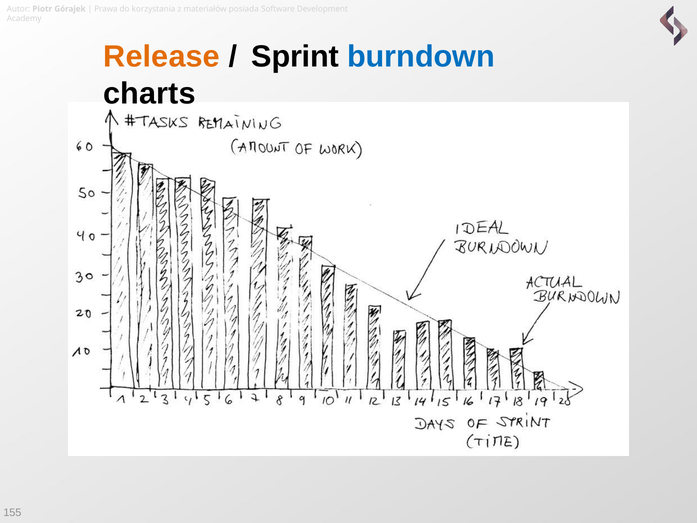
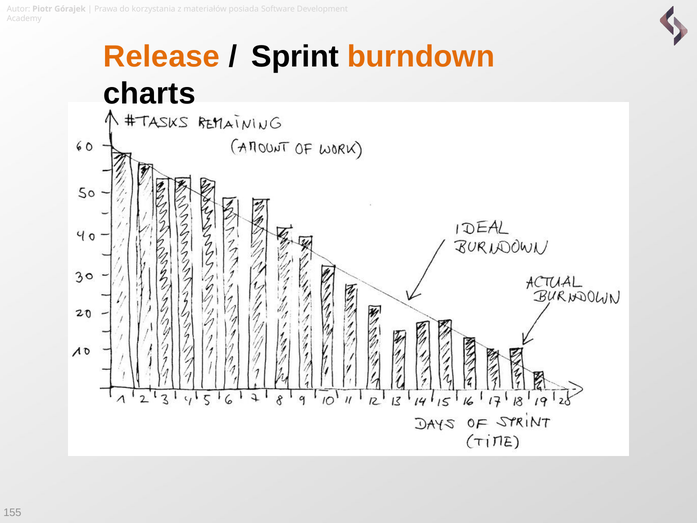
burndown colour: blue -> orange
